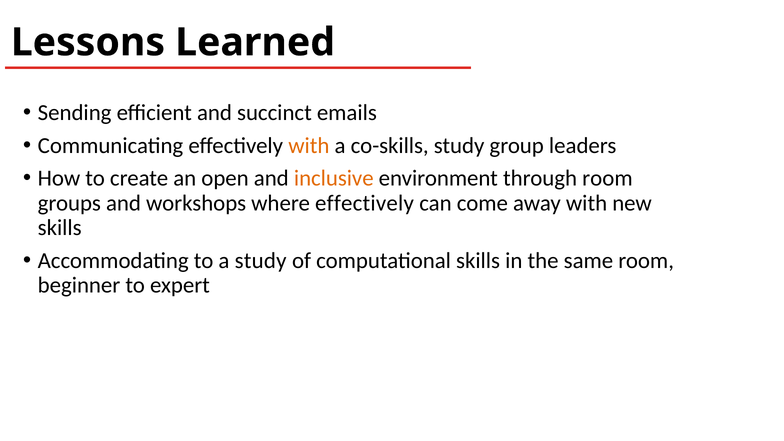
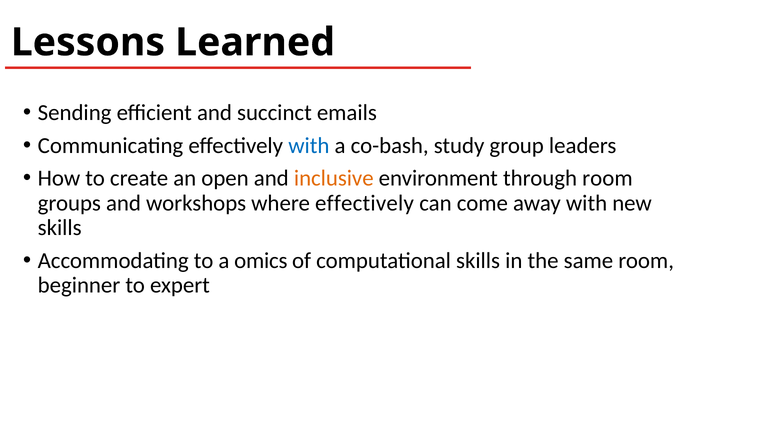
with at (309, 145) colour: orange -> blue
co-skills: co-skills -> co-bash
a study: study -> omics
